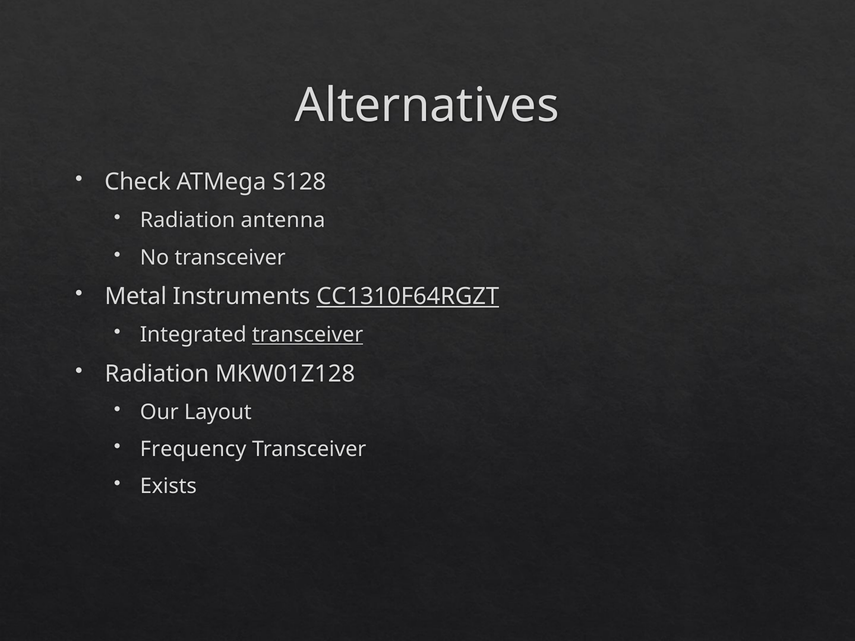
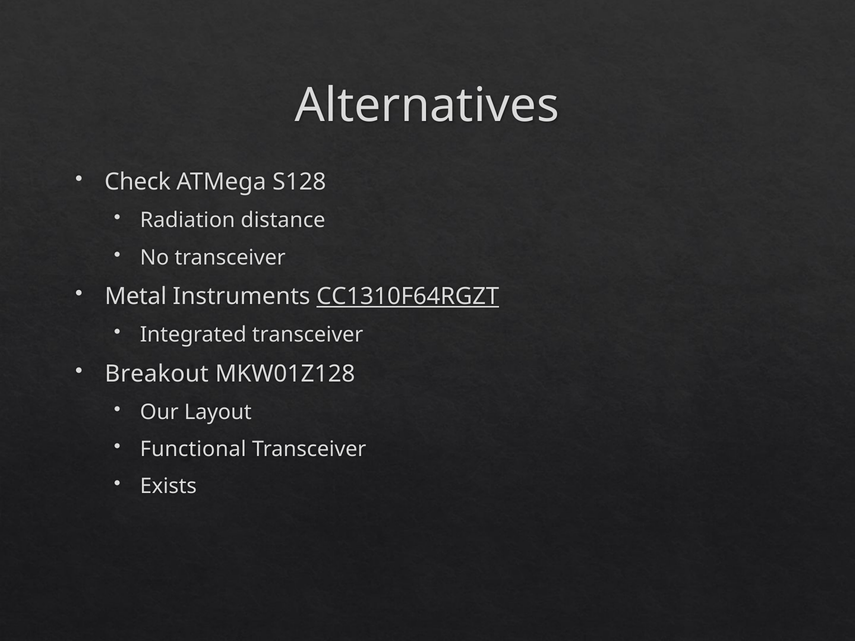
antenna: antenna -> distance
transceiver at (308, 335) underline: present -> none
Radiation at (157, 374): Radiation -> Breakout
Frequency: Frequency -> Functional
